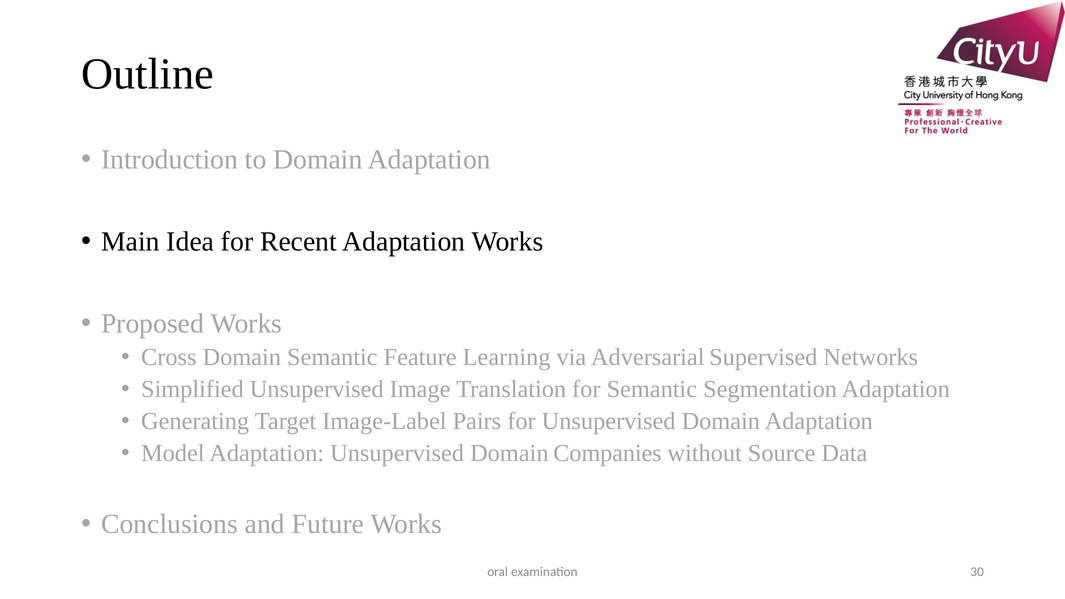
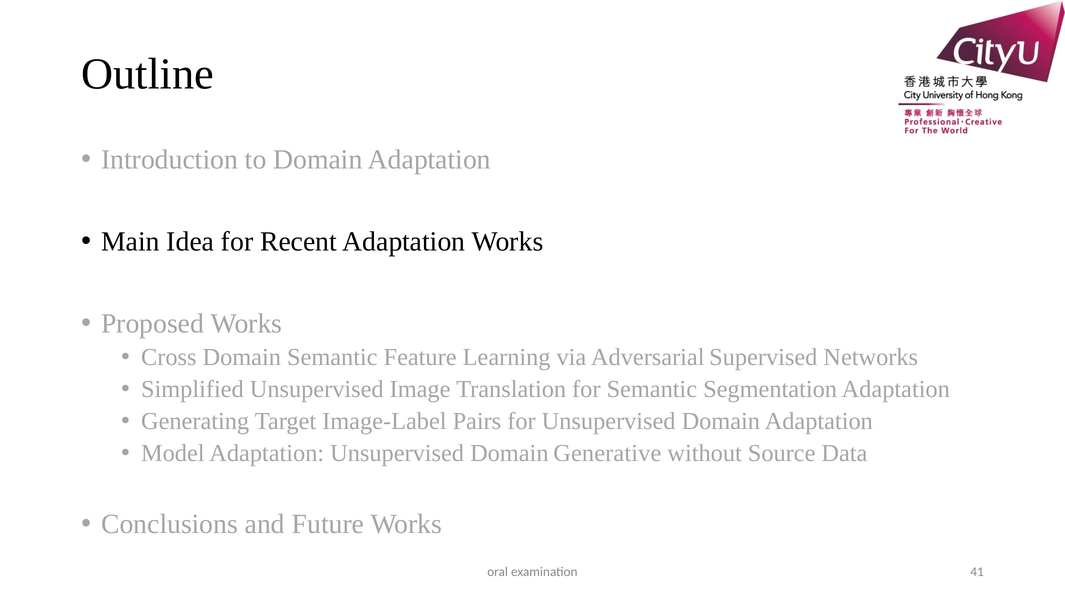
Companies: Companies -> Generative
30: 30 -> 41
